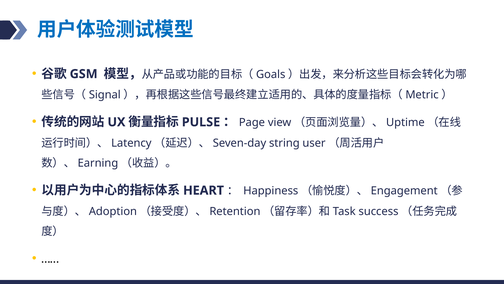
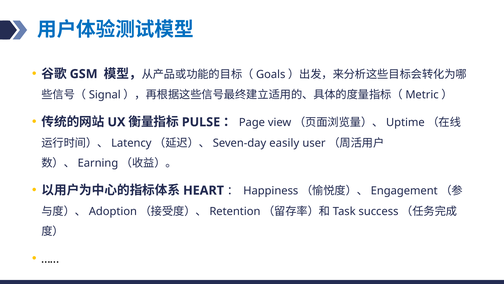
string: string -> easily
